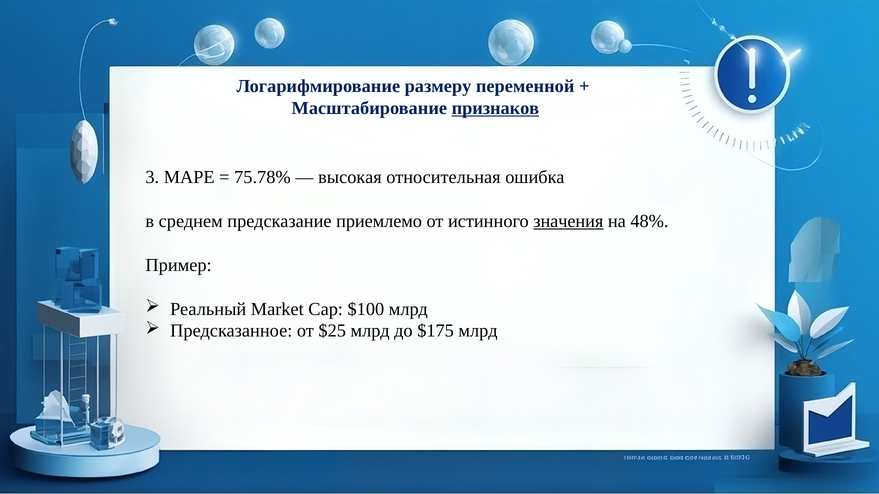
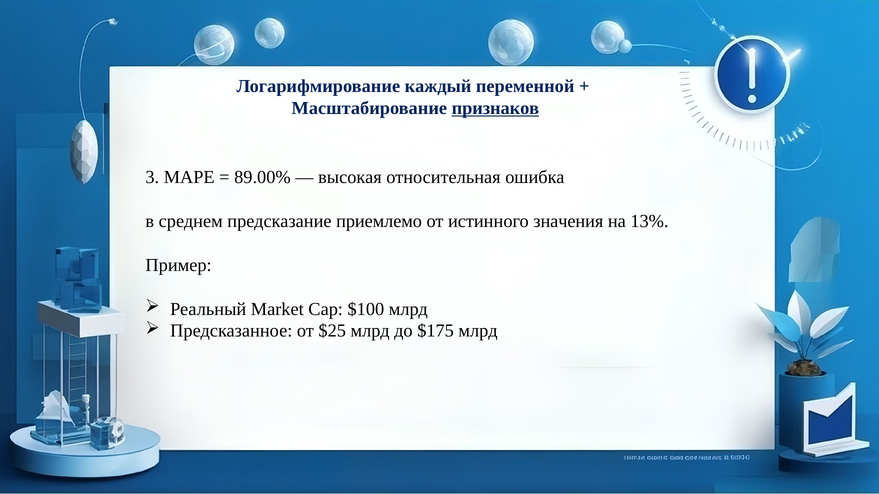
размеру: размеру -> каждый
75.78%: 75.78% -> 89.00%
значения underline: present -> none
48%: 48% -> 13%
